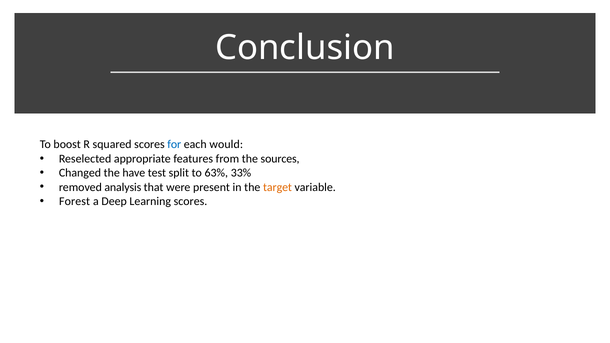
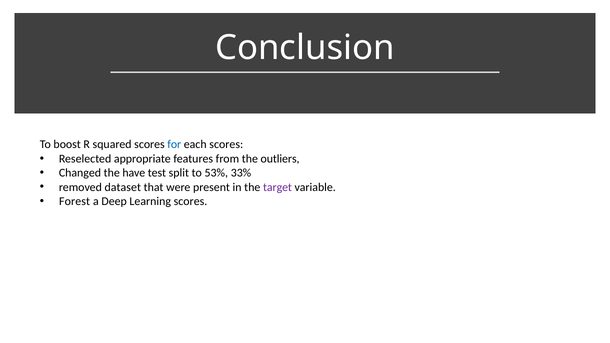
each would: would -> scores
sources: sources -> outliers
63%: 63% -> 53%
analysis: analysis -> dataset
target colour: orange -> purple
